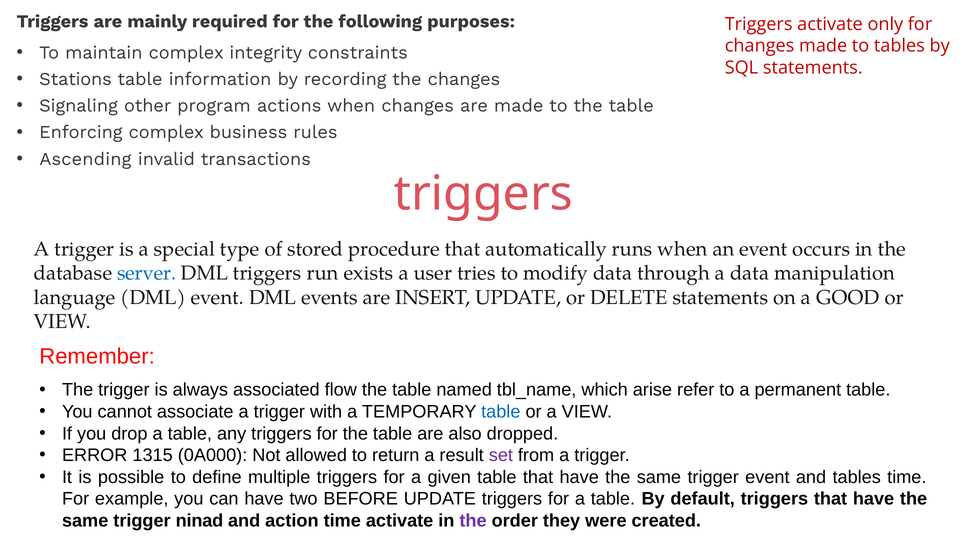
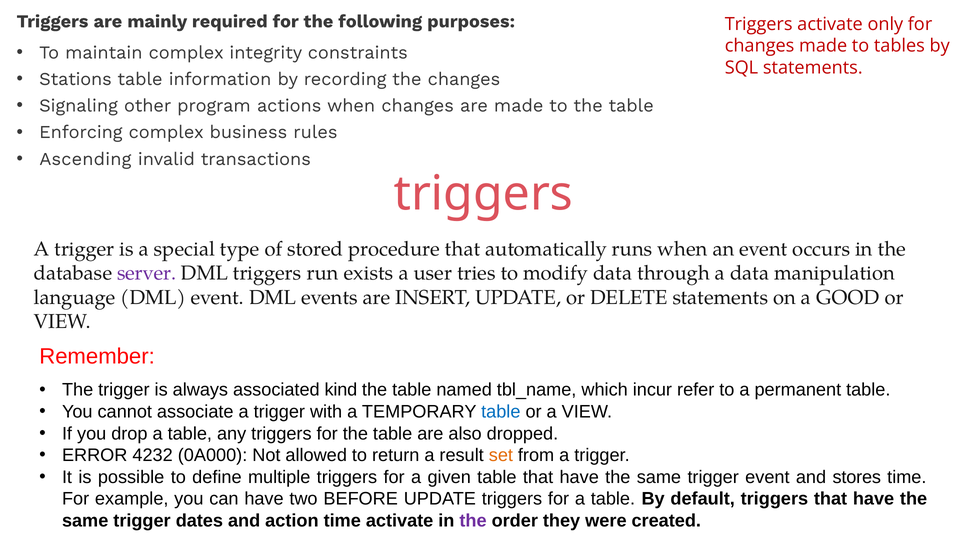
server colour: blue -> purple
flow: flow -> kind
arise: arise -> incur
1315: 1315 -> 4232
set colour: purple -> orange
and tables: tables -> stores
ninad: ninad -> dates
